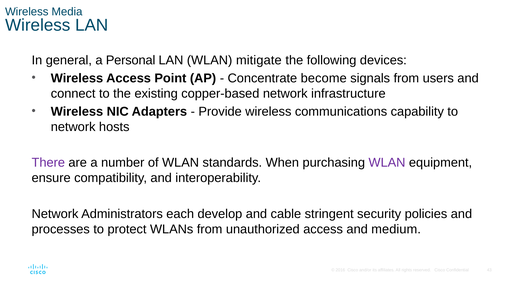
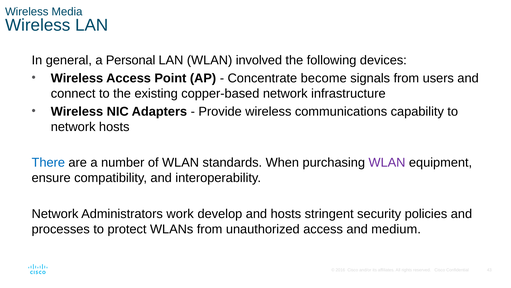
mitigate: mitigate -> involved
There colour: purple -> blue
each: each -> work
and cable: cable -> hosts
